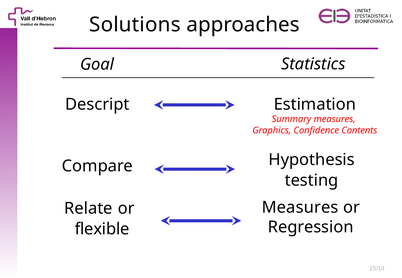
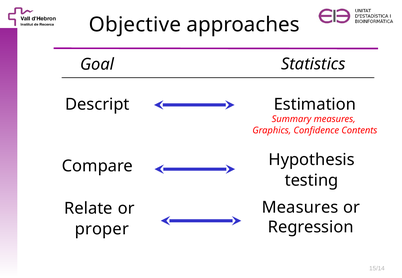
Solutions: Solutions -> Objective
flexible: flexible -> proper
